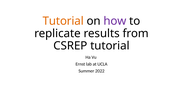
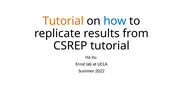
how colour: purple -> blue
